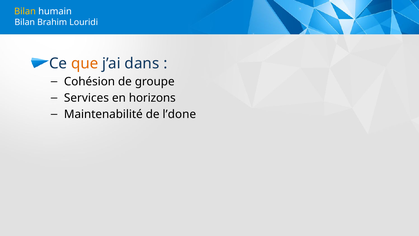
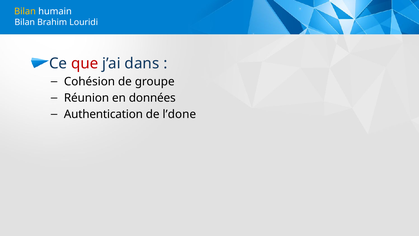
que colour: orange -> red
Services: Services -> Réunion
horizons: horizons -> données
Maintenabilité: Maintenabilité -> Authentication
